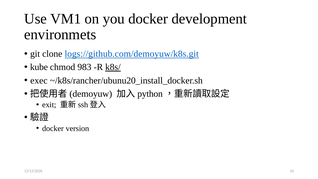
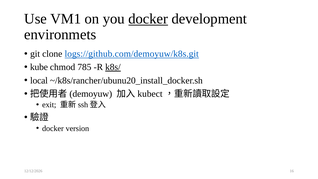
docker at (148, 19) underline: none -> present
983: 983 -> 785
exec: exec -> local
python: python -> kubect
